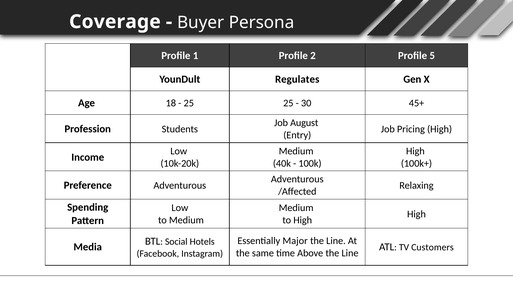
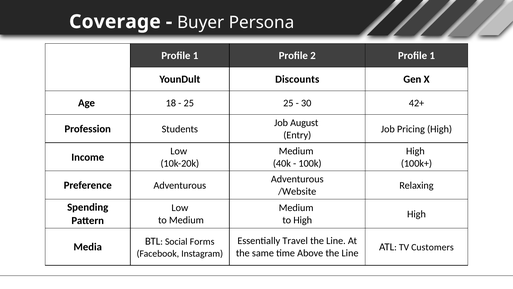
2 Profile 5: 5 -> 1
Regulates: Regulates -> Discounts
45+: 45+ -> 42+
/Affected: /Affected -> /Website
Major: Major -> Travel
Hotels: Hotels -> Forms
